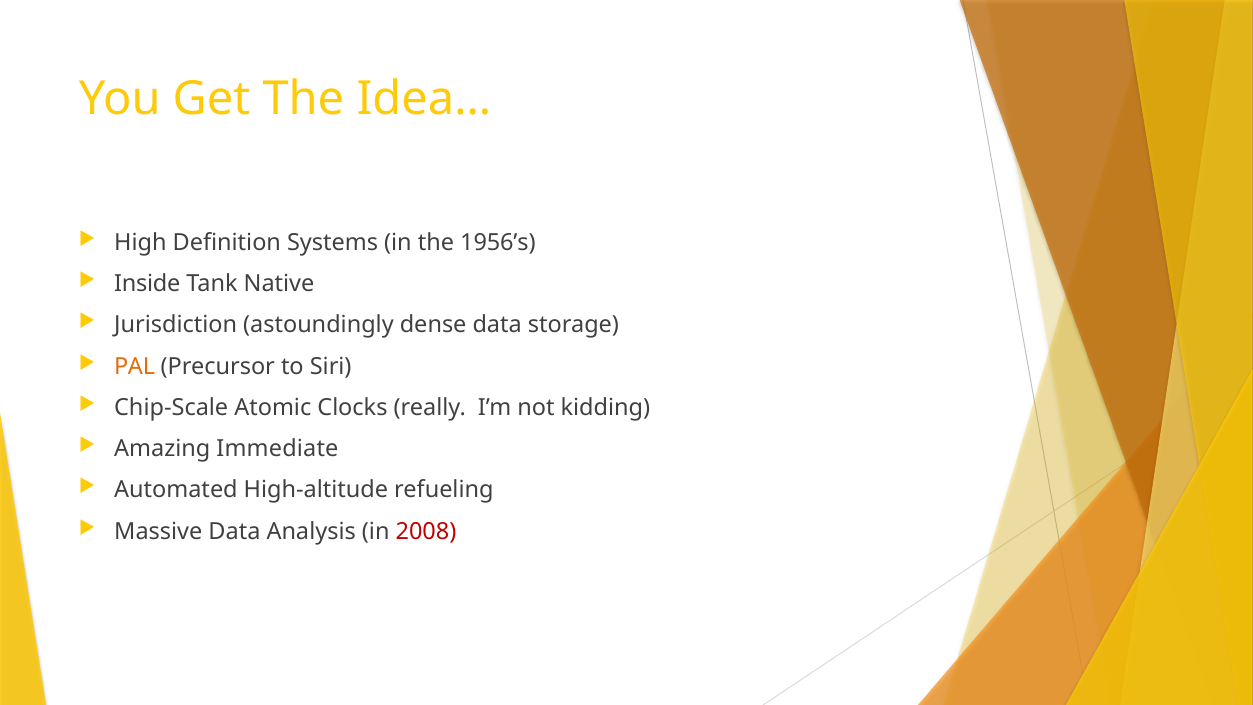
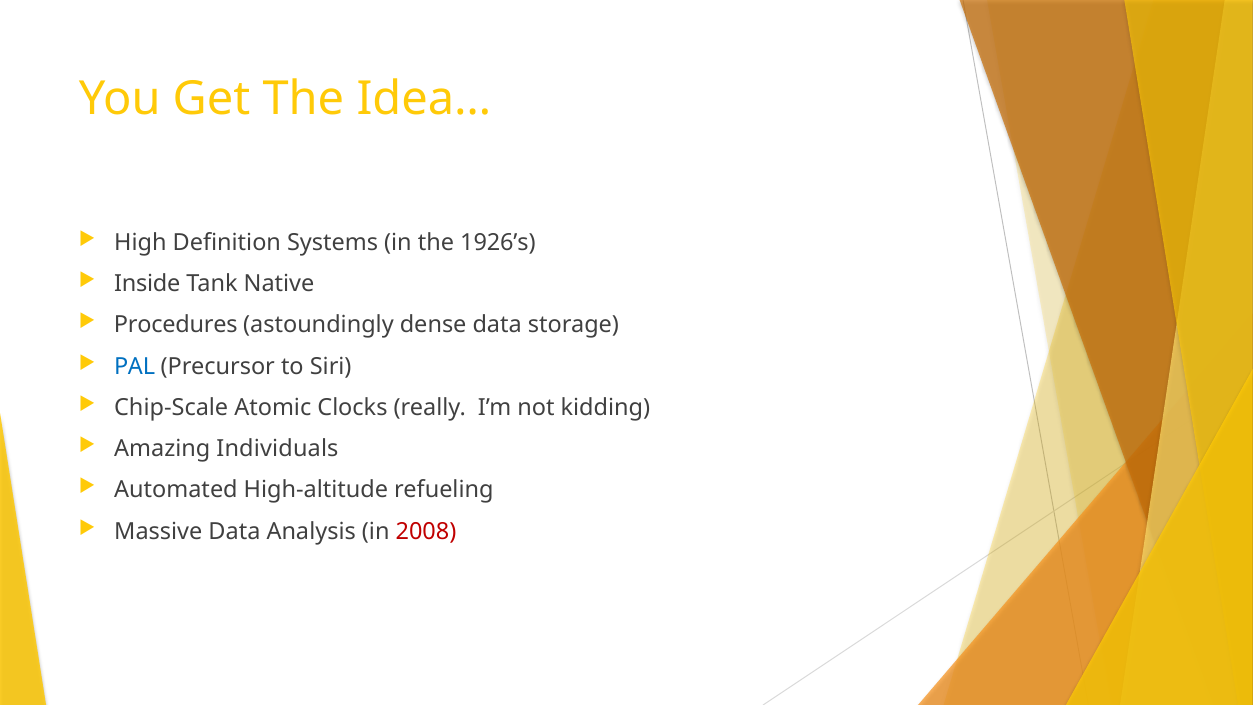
1956’s: 1956’s -> 1926’s
Jurisdiction: Jurisdiction -> Procedures
PAL colour: orange -> blue
Immediate: Immediate -> Individuals
